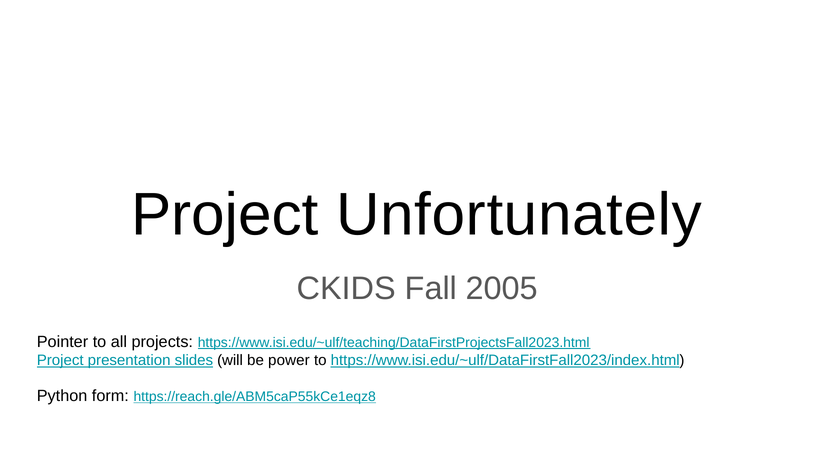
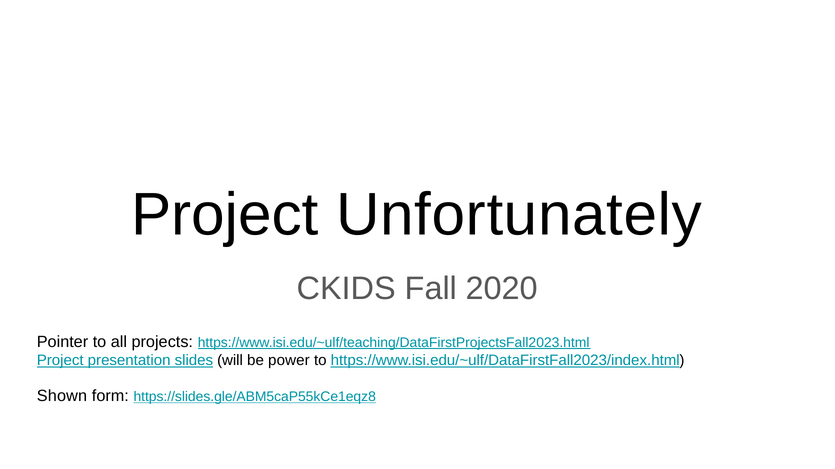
2005: 2005 -> 2020
Python: Python -> Shown
https://reach.gle/ABM5caP55kCe1eqz8: https://reach.gle/ABM5caP55kCe1eqz8 -> https://slides.gle/ABM5caP55kCe1eqz8
